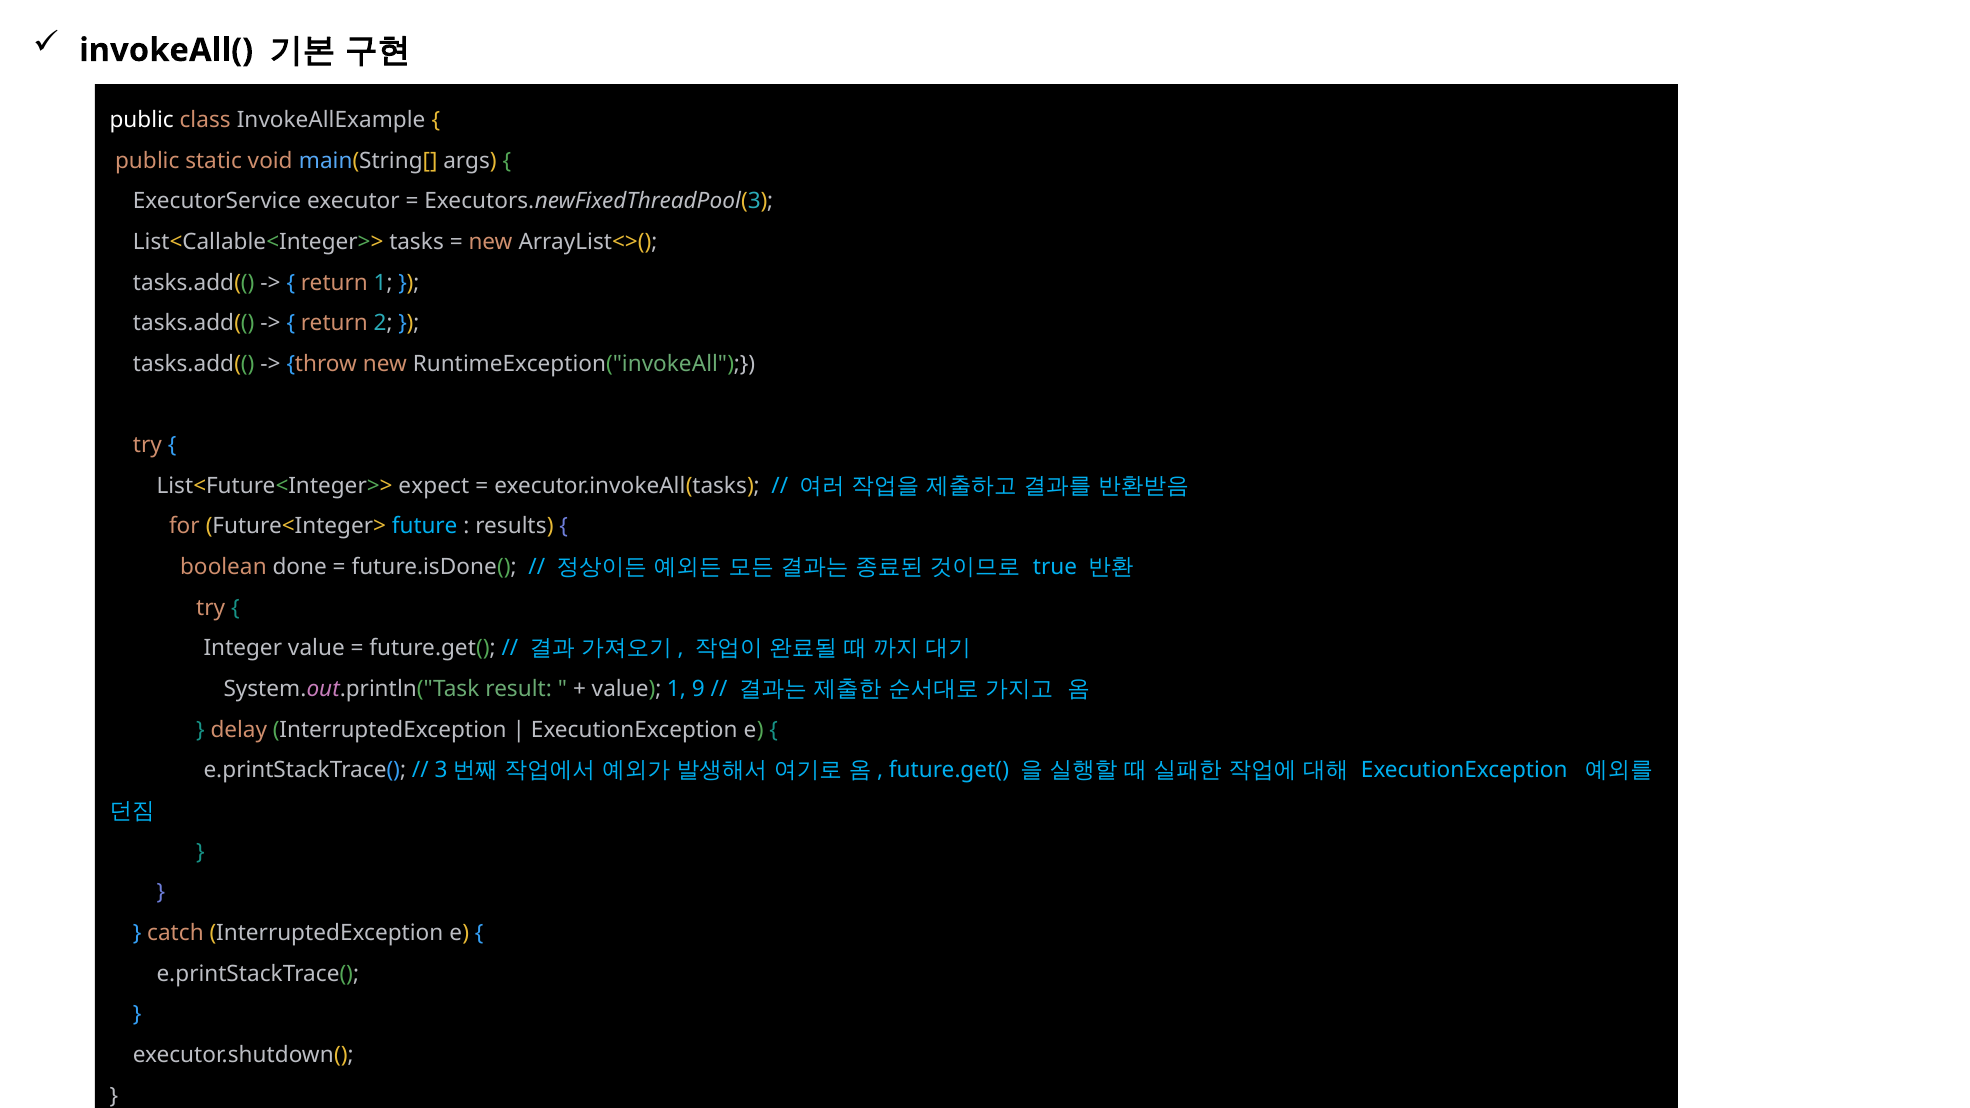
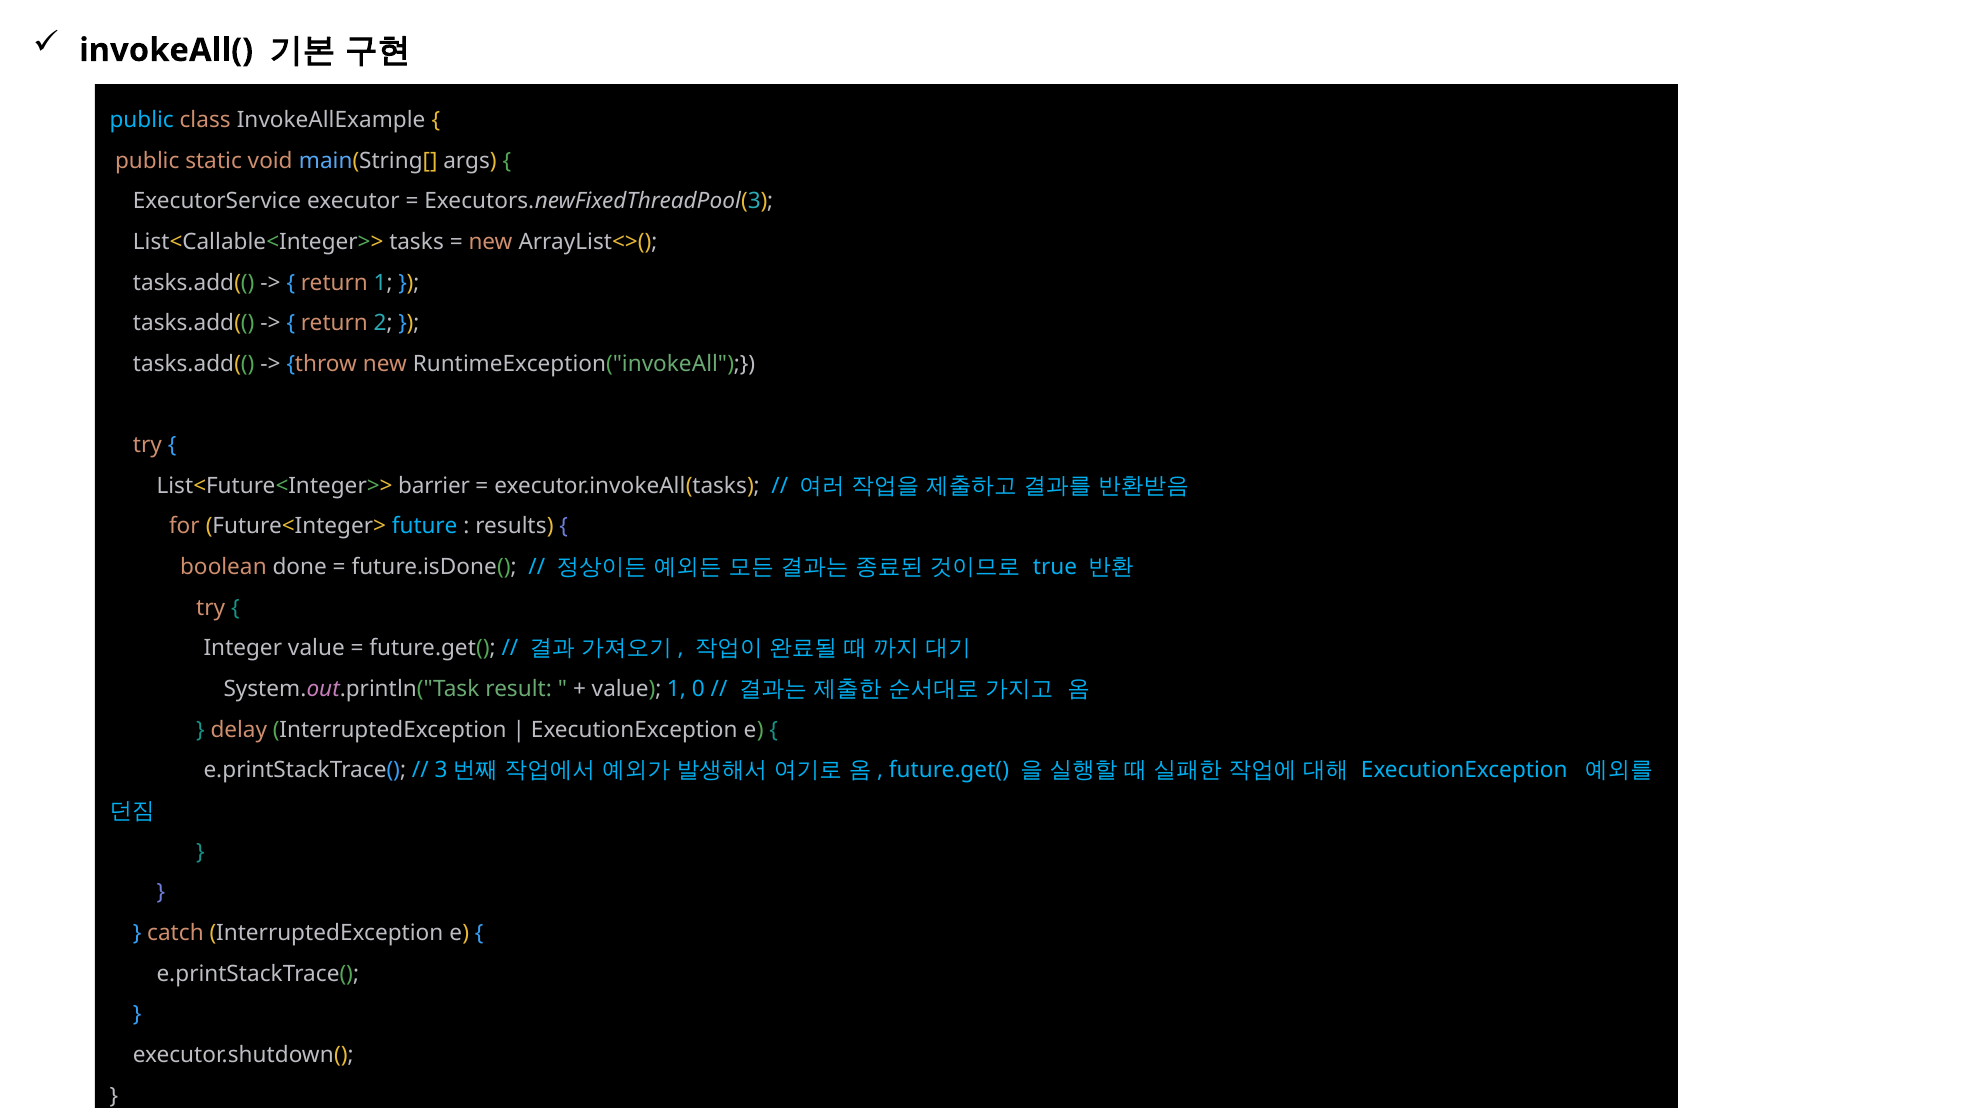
public at (142, 120) colour: white -> light blue
expect: expect -> barrier
9: 9 -> 0
